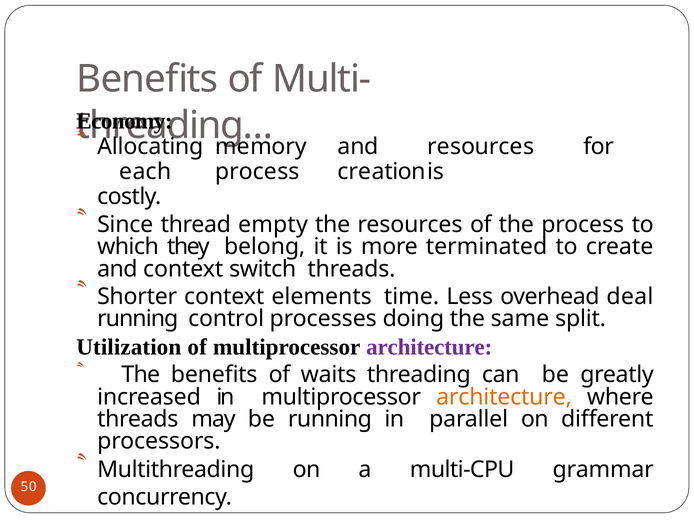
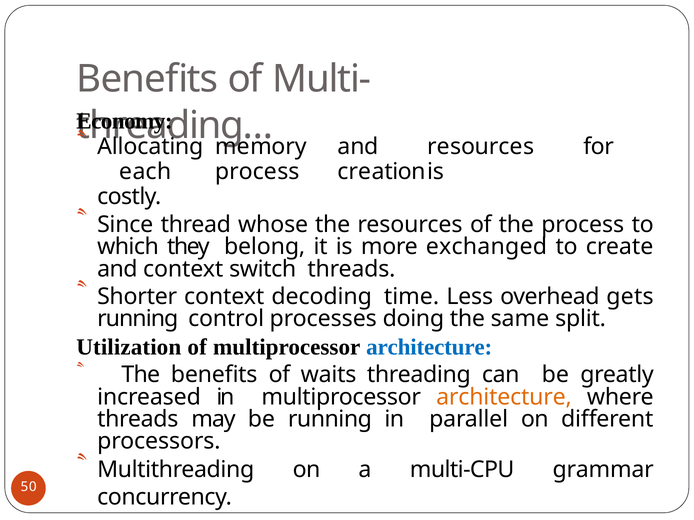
empty: empty -> whose
terminated: terminated -> exchanged
elements: elements -> decoding
deal: deal -> gets
architecture at (429, 347) colour: purple -> blue
